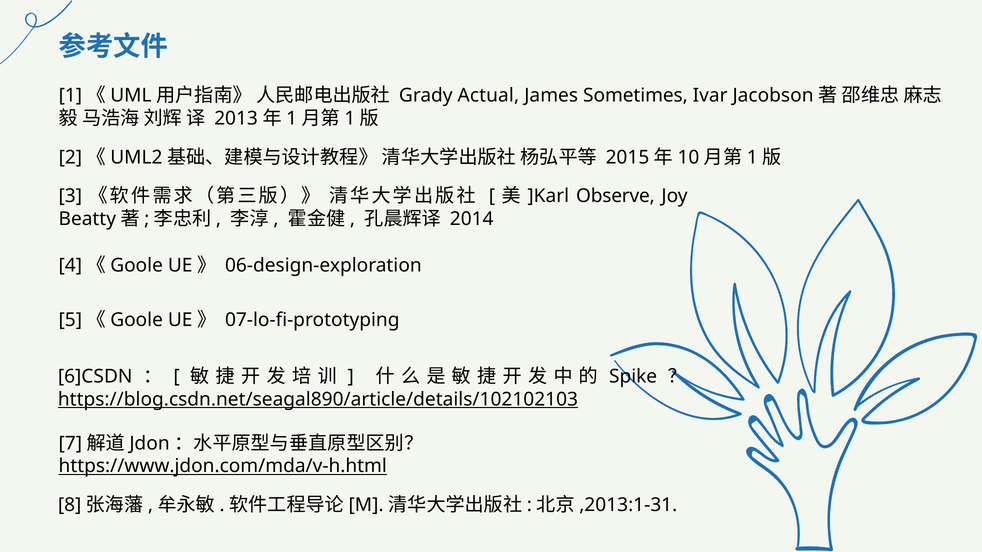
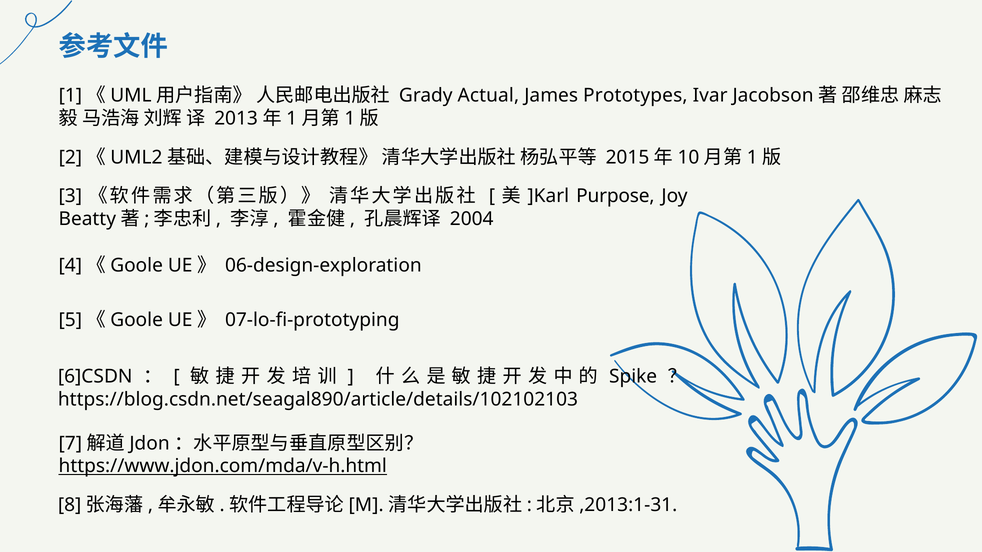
Sometimes: Sometimes -> Prototypes
Observe: Observe -> Purpose
2014: 2014 -> 2004
https://blog.csdn.net/seagal890/article/details/102102103 underline: present -> none
